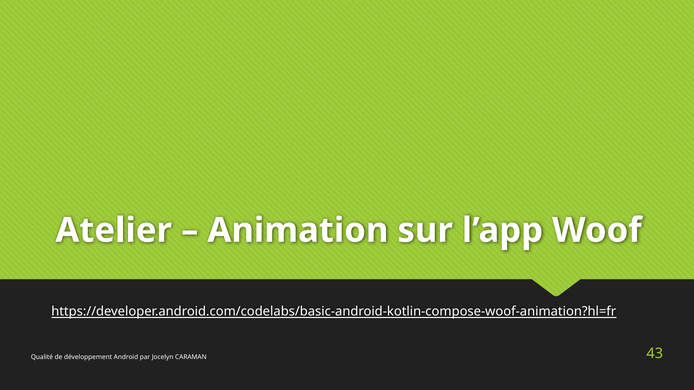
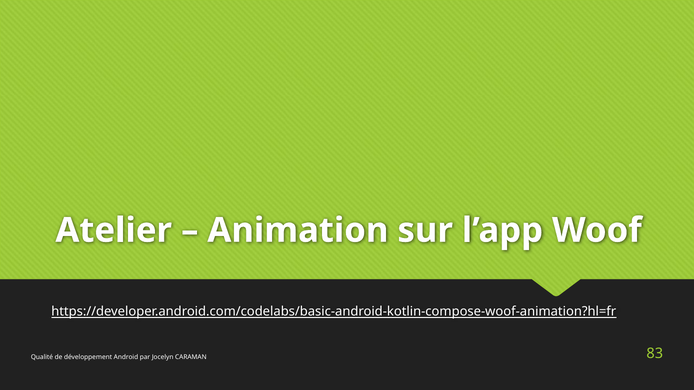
43: 43 -> 83
